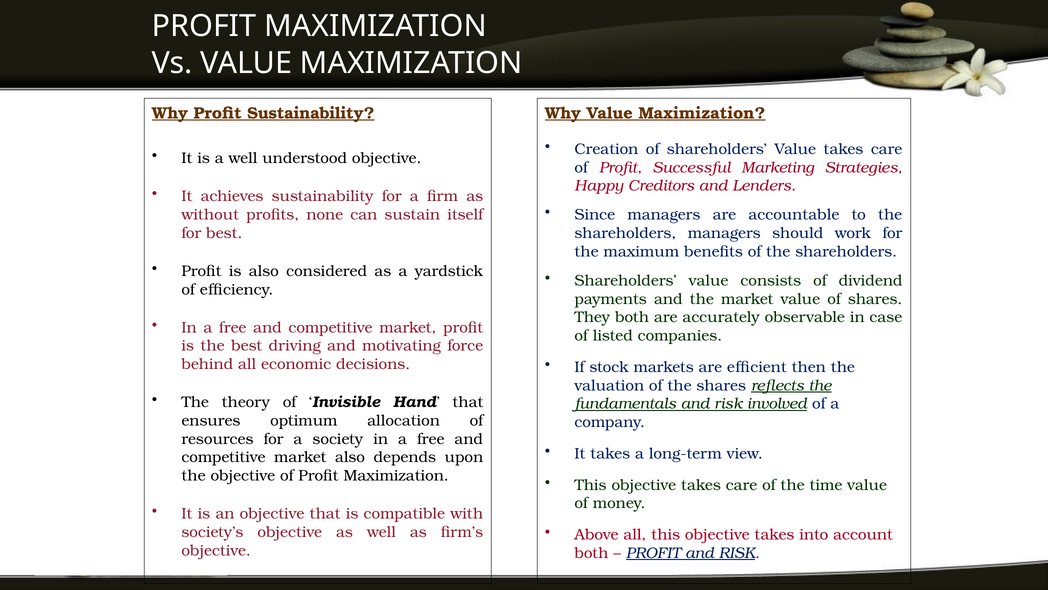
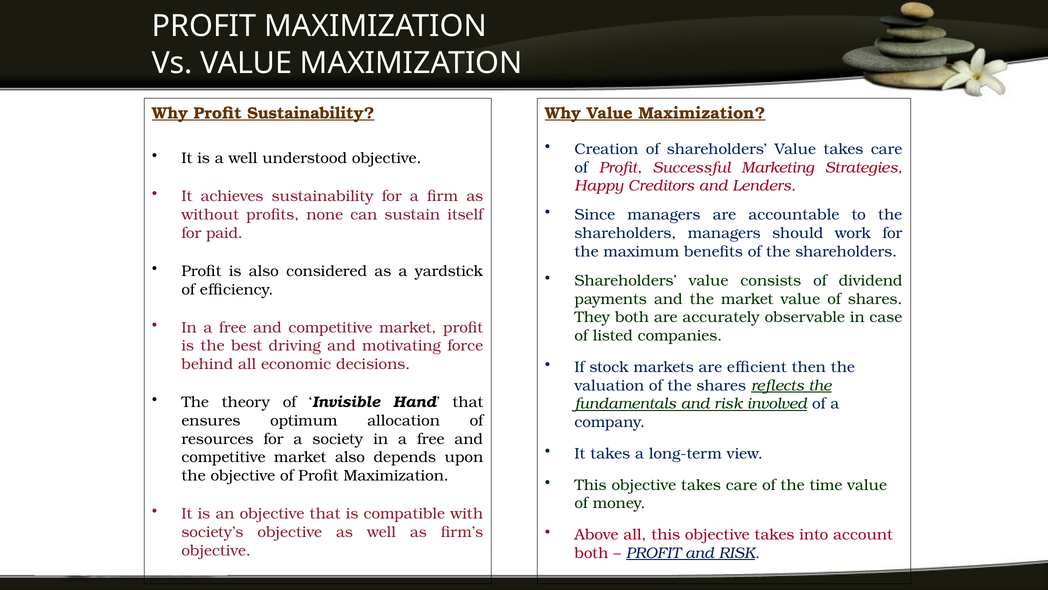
for best: best -> paid
